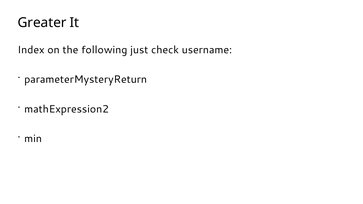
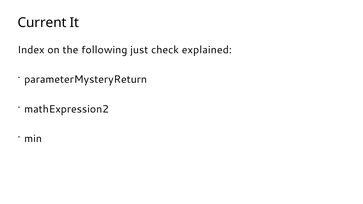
Greater: Greater -> Current
username: username -> explained
